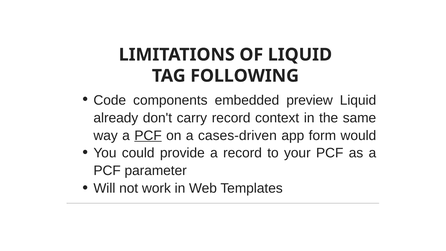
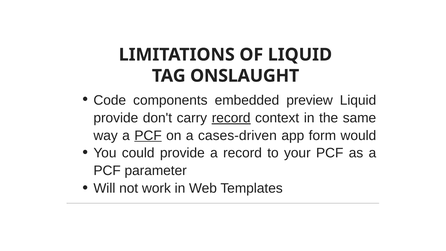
FOLLOWING: FOLLOWING -> ONSLAUGHT
already at (116, 118): already -> provide
record at (231, 118) underline: none -> present
